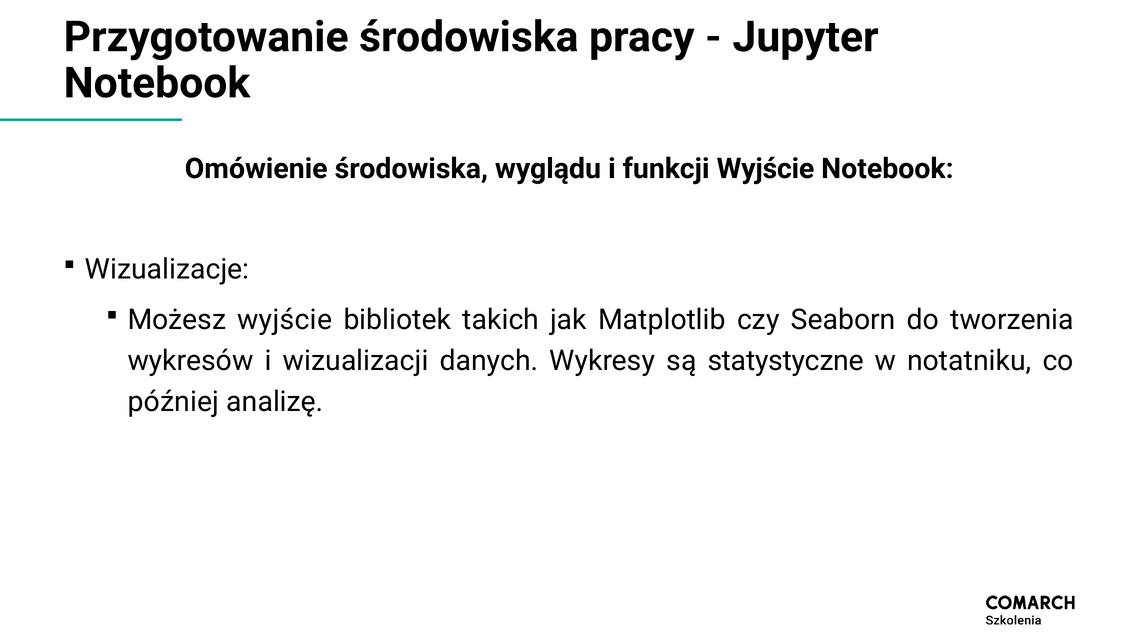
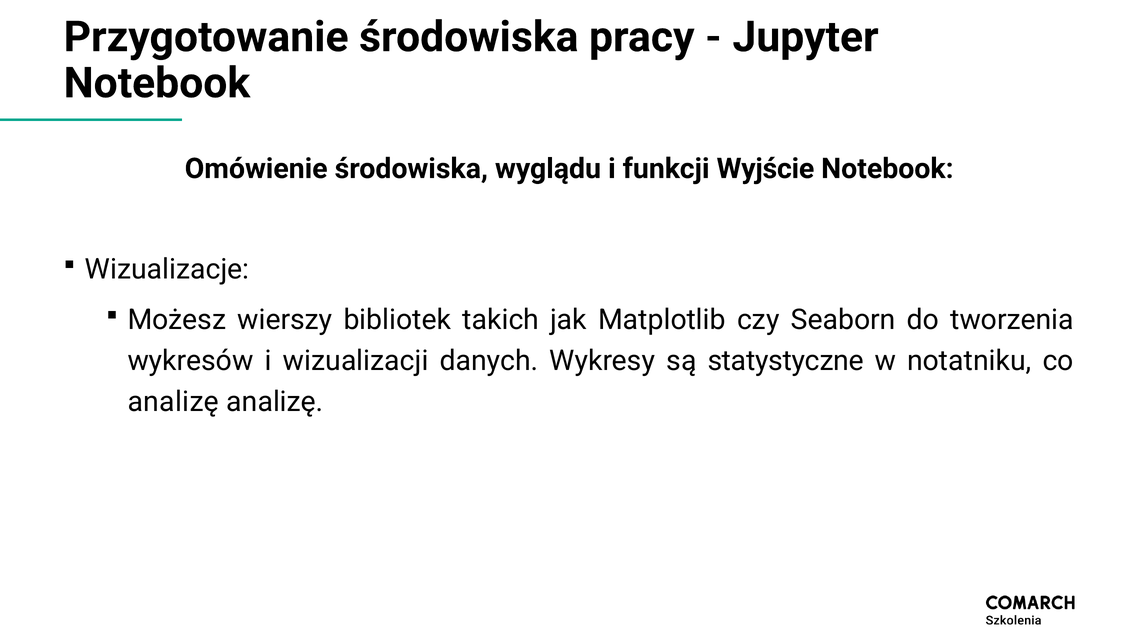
Możesz wyjście: wyjście -> wierszy
później at (173, 402): później -> analizę
